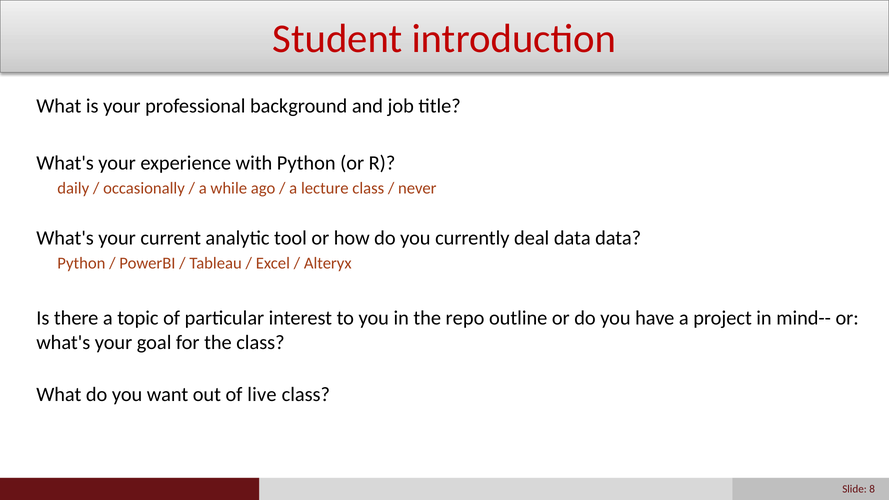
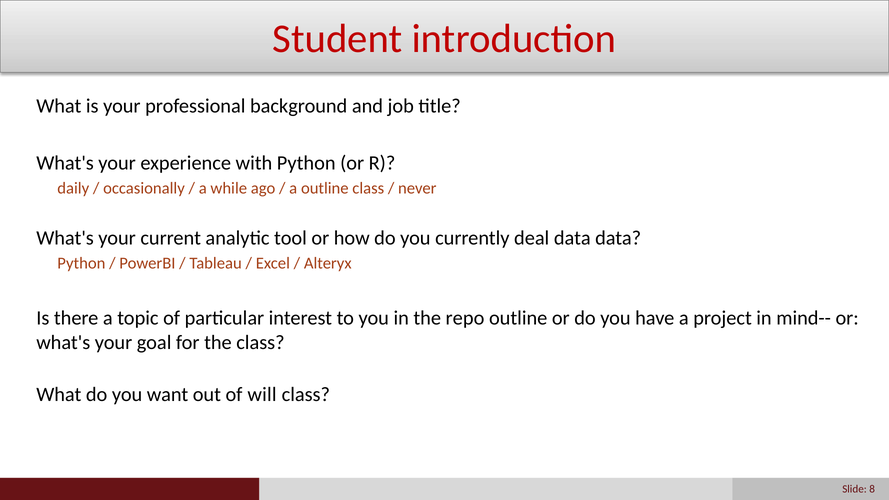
a lecture: lecture -> outline
live: live -> will
